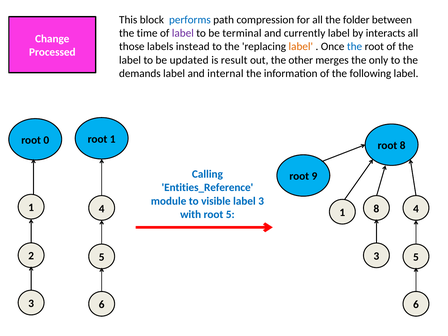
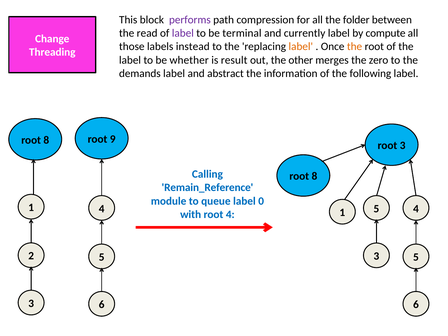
performs colour: blue -> purple
time: time -> read
interacts: interacts -> compute
the at (355, 47) colour: blue -> orange
Processed: Processed -> Threading
updated: updated -> whether
only: only -> zero
internal: internal -> abstract
root 1: 1 -> 9
0 at (46, 140): 0 -> 8
root 8: 8 -> 3
9 at (314, 176): 9 -> 8
Entities_Reference: Entities_Reference -> Remain_Reference
visible: visible -> queue
label 3: 3 -> 0
1 8: 8 -> 5
root 5: 5 -> 4
